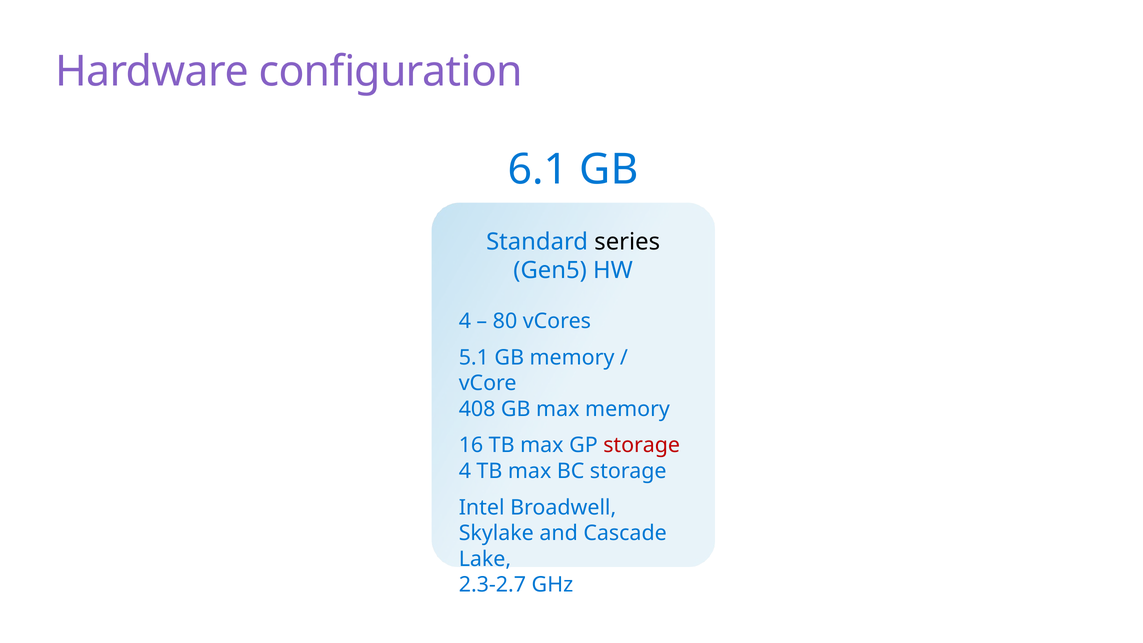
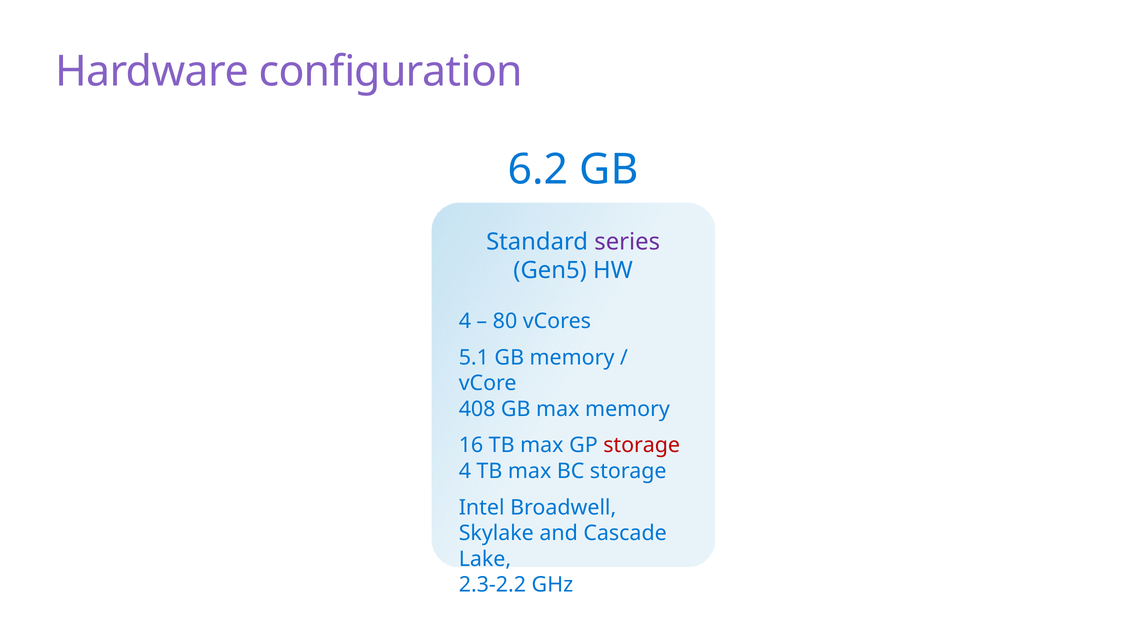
6.1: 6.1 -> 6.2
series colour: black -> purple
2.3-2.7: 2.3-2.7 -> 2.3-2.2
